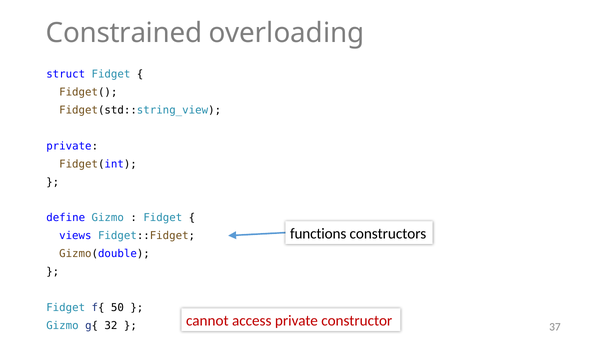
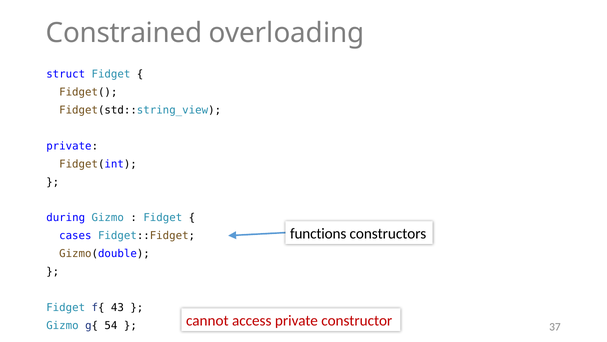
define: define -> during
views: views -> cases
50: 50 -> 43
32: 32 -> 54
